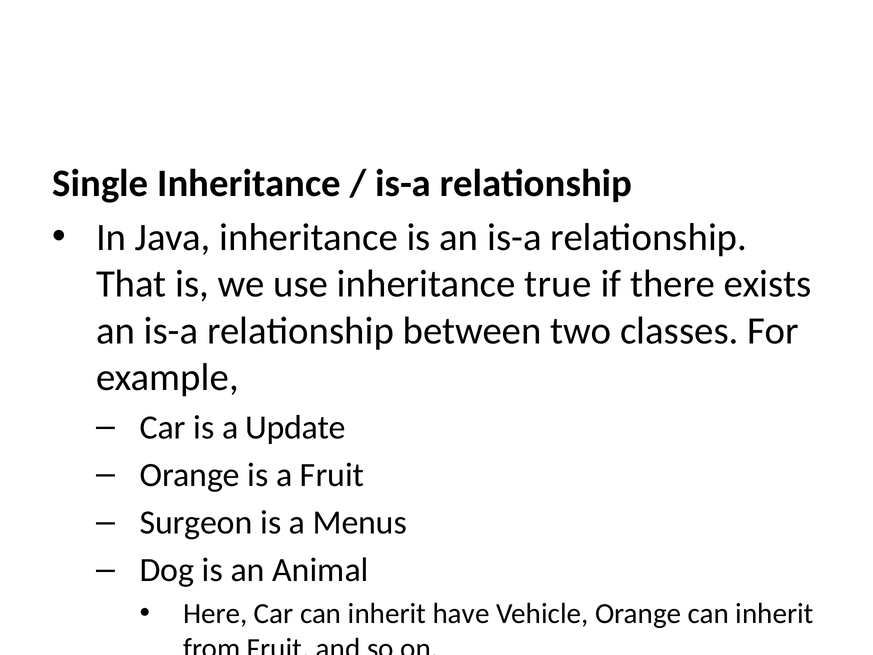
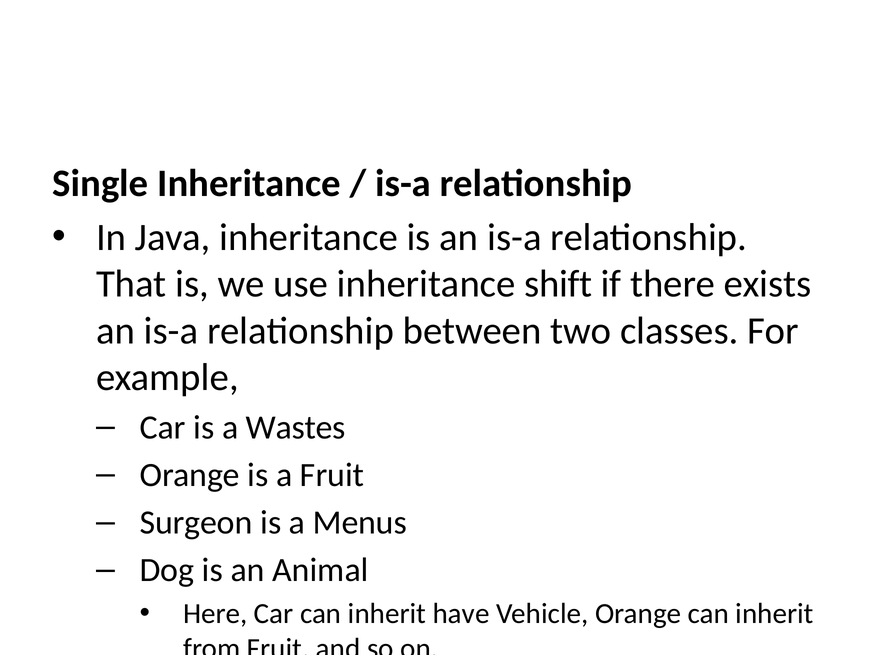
true: true -> shift
Update: Update -> Wastes
